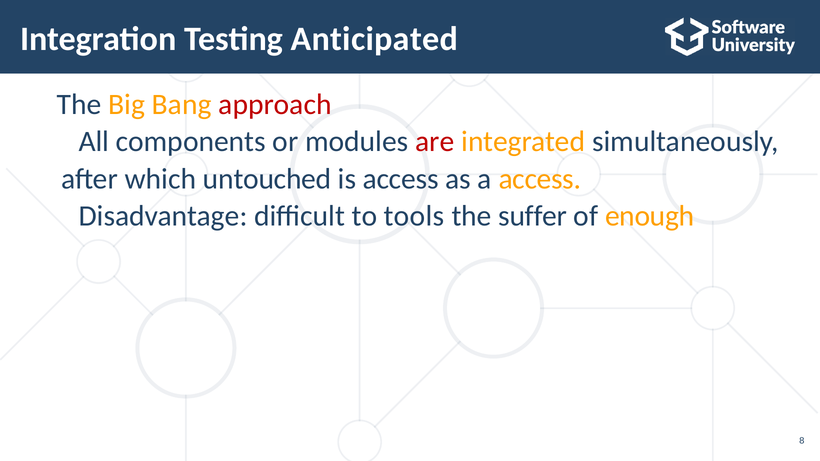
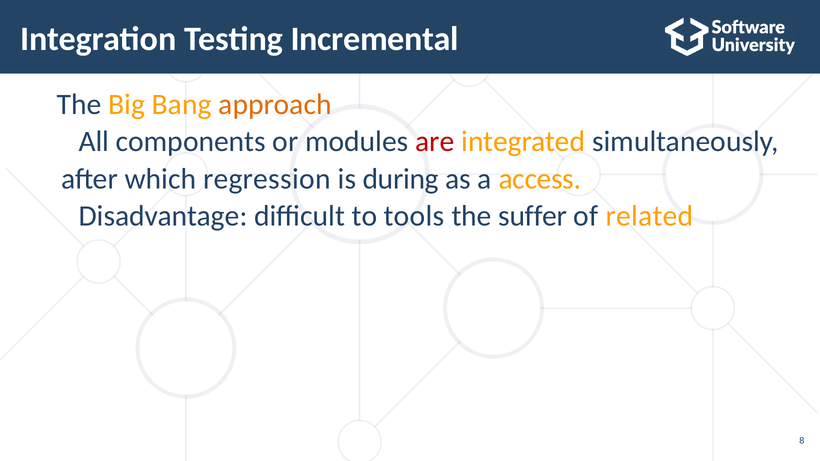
Anticipated: Anticipated -> Incremental
approach colour: red -> orange
untouched: untouched -> regression
is access: access -> during
enough: enough -> related
